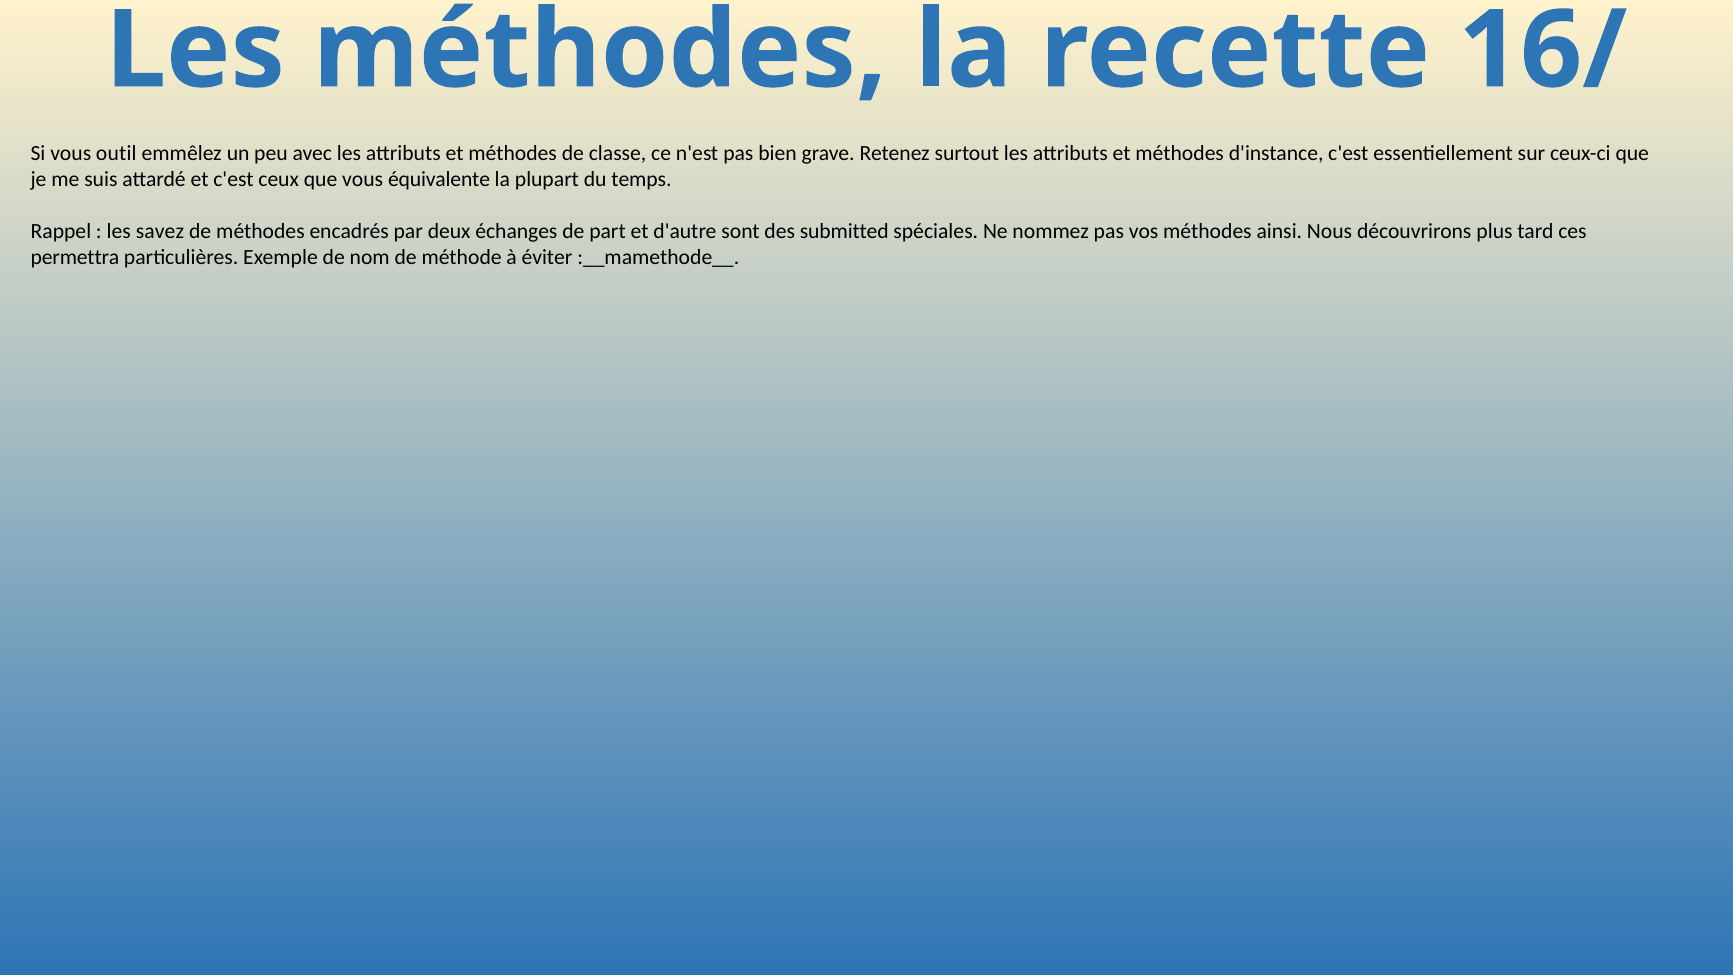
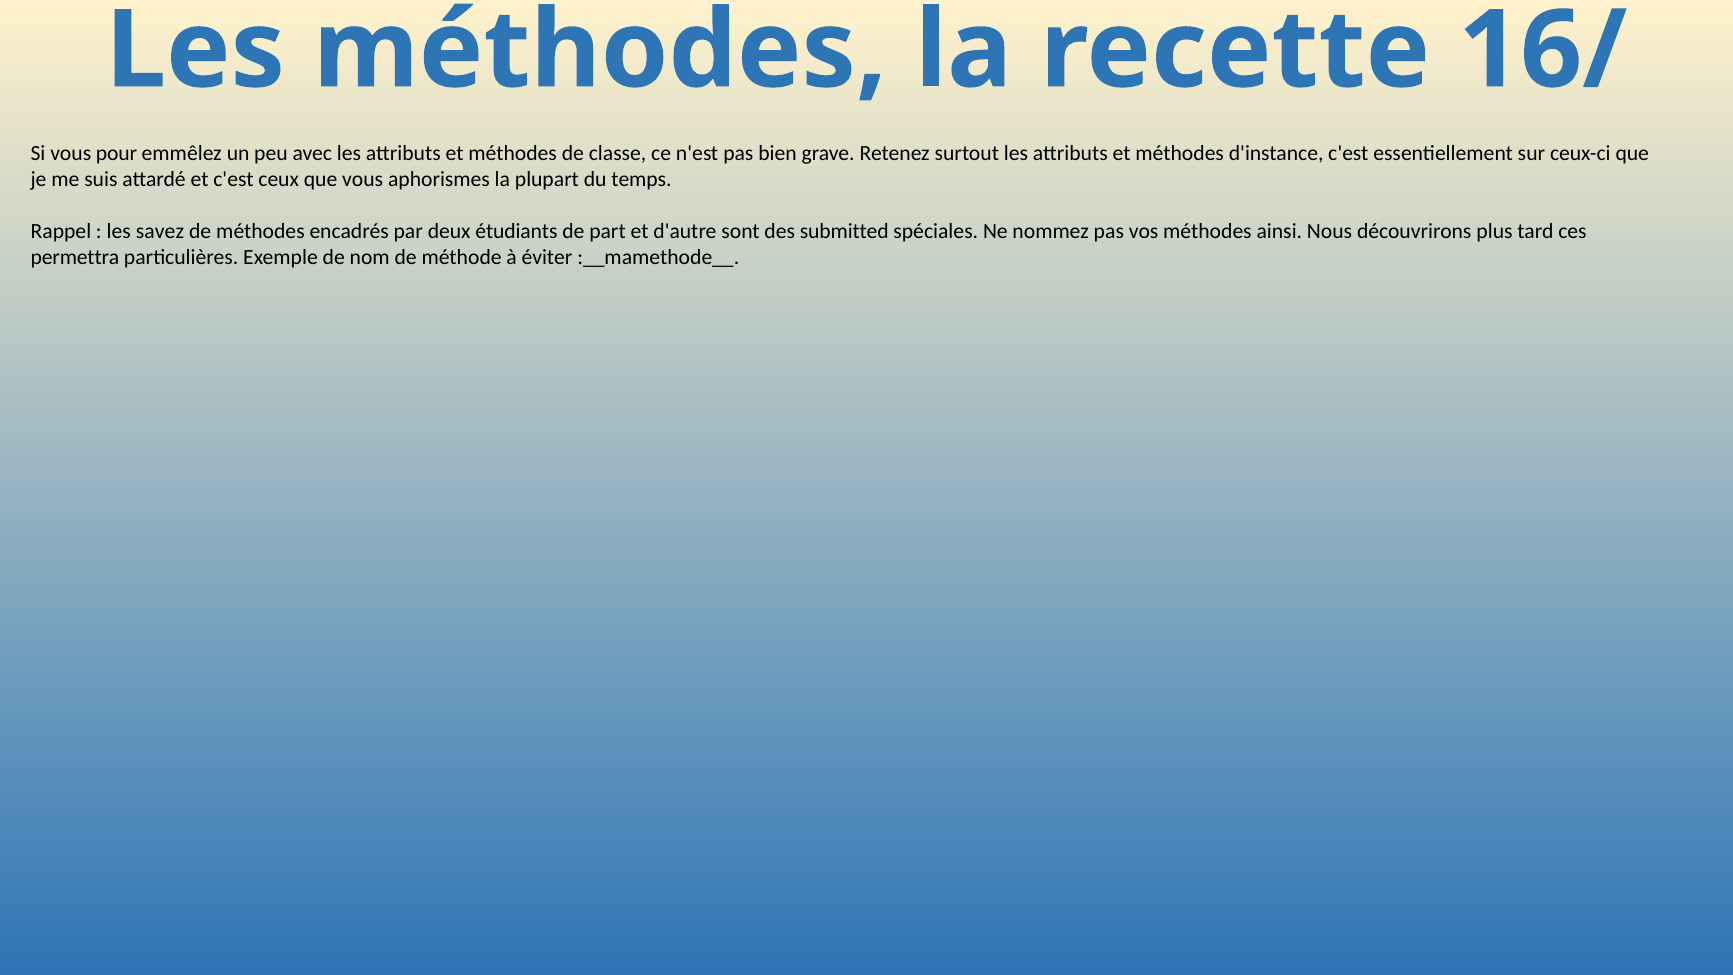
outil: outil -> pour
équivalente: équivalente -> aphorismes
échanges: échanges -> étudiants
